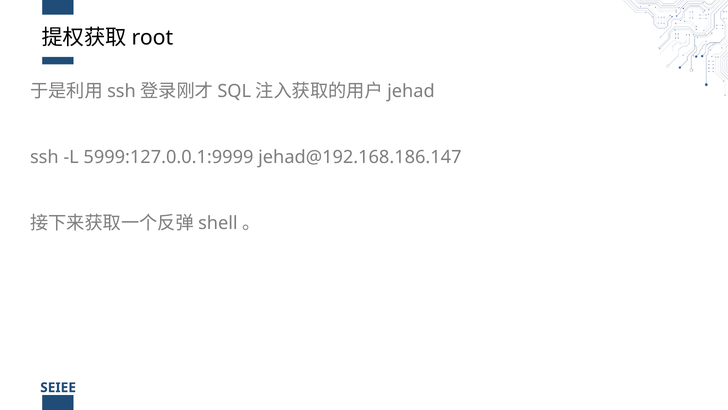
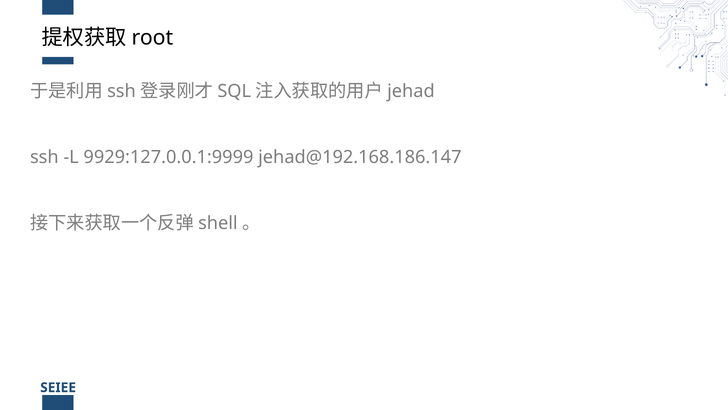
5999:127.0.0.1:9999: 5999:127.0.0.1:9999 -> 9929:127.0.0.1:9999
